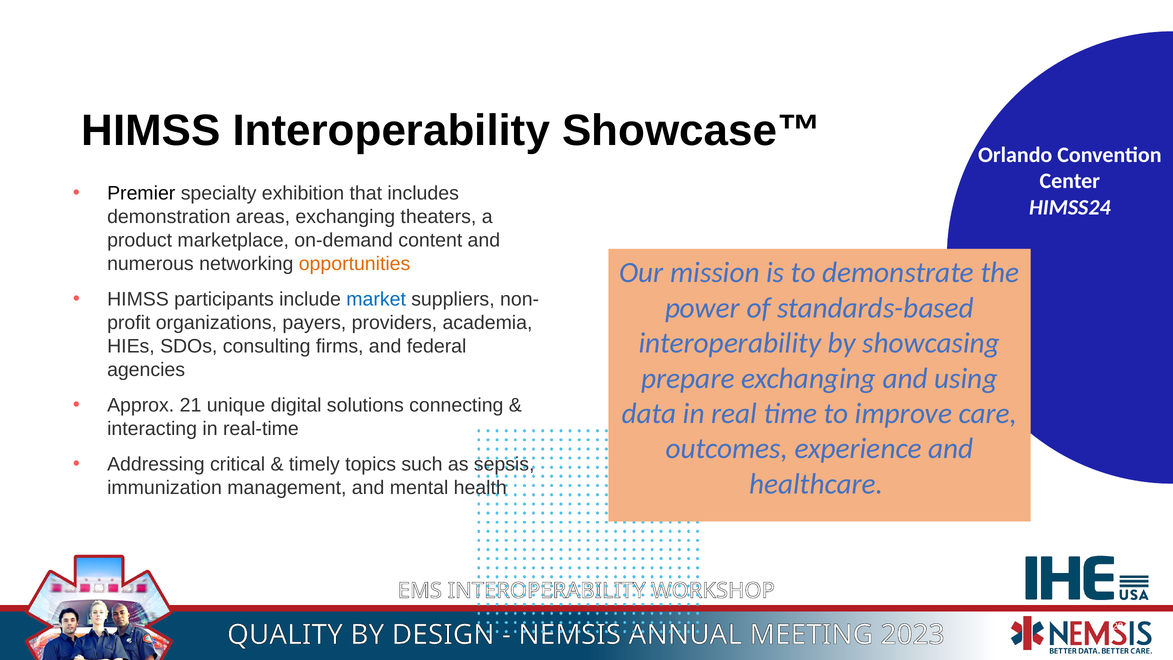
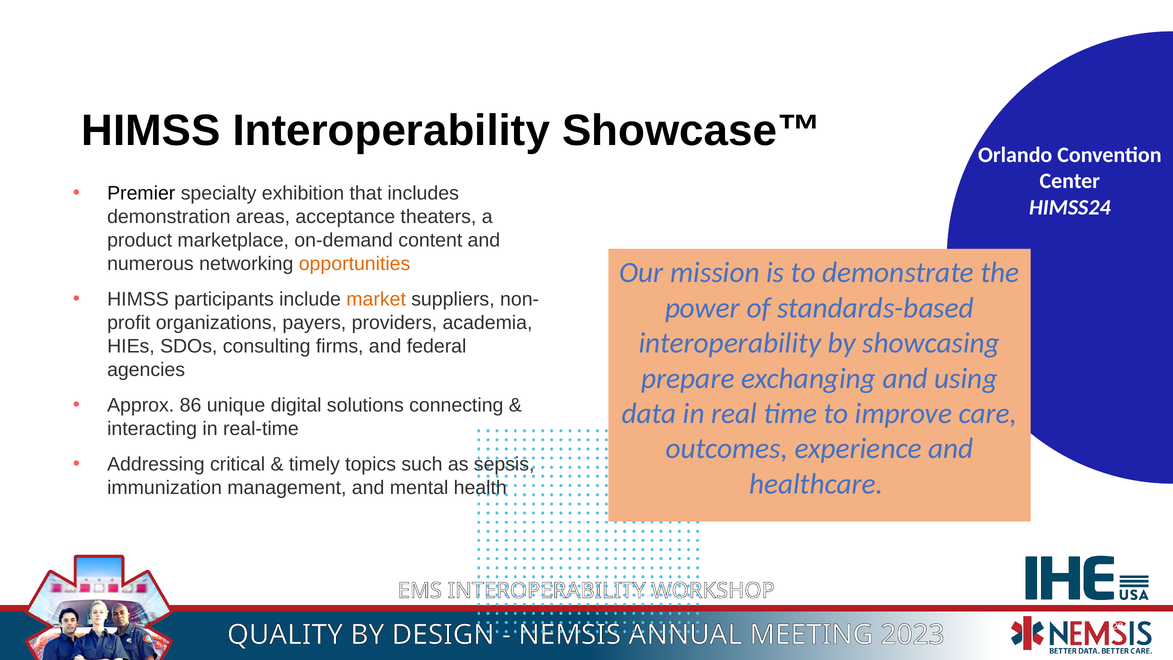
areas exchanging: exchanging -> acceptance
market colour: blue -> orange
21: 21 -> 86
